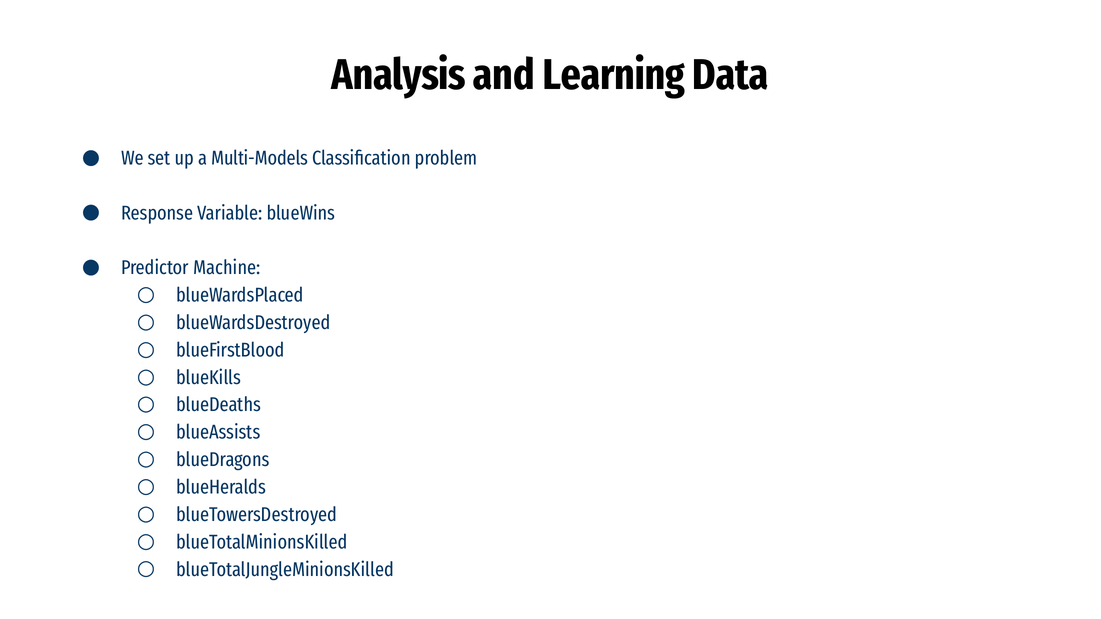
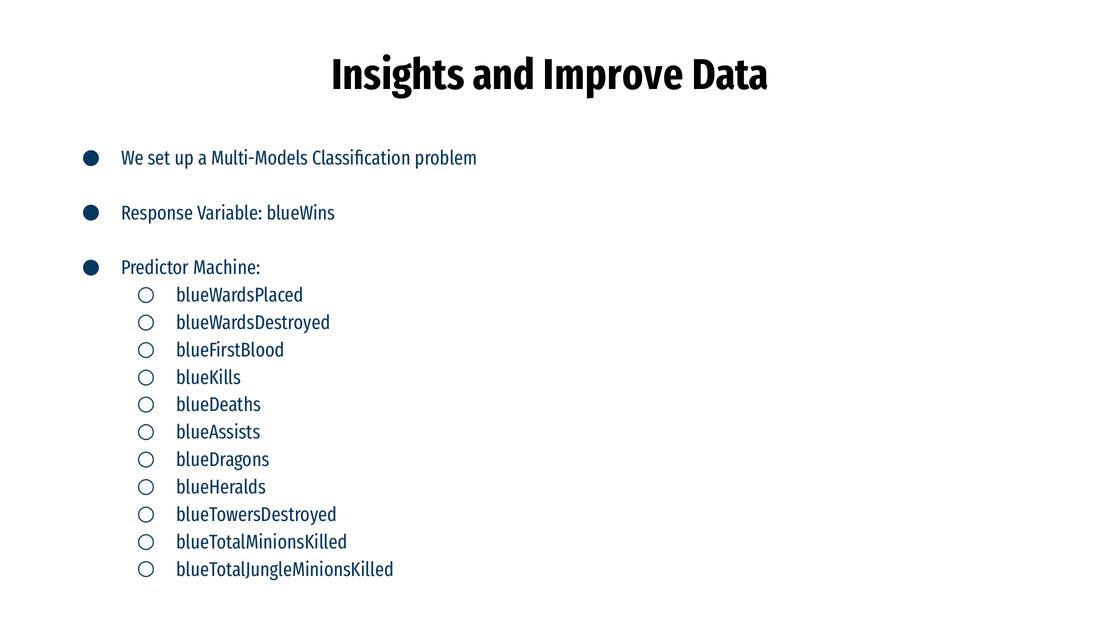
Analysis: Analysis -> Insights
Learning: Learning -> Improve
